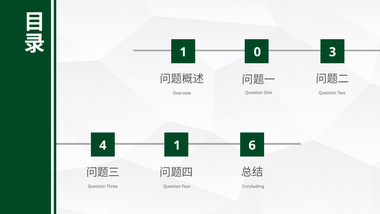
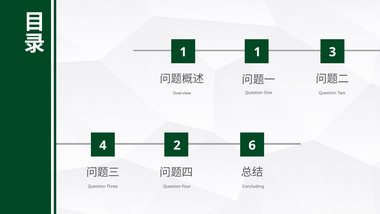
1 0: 0 -> 1
4 1: 1 -> 2
